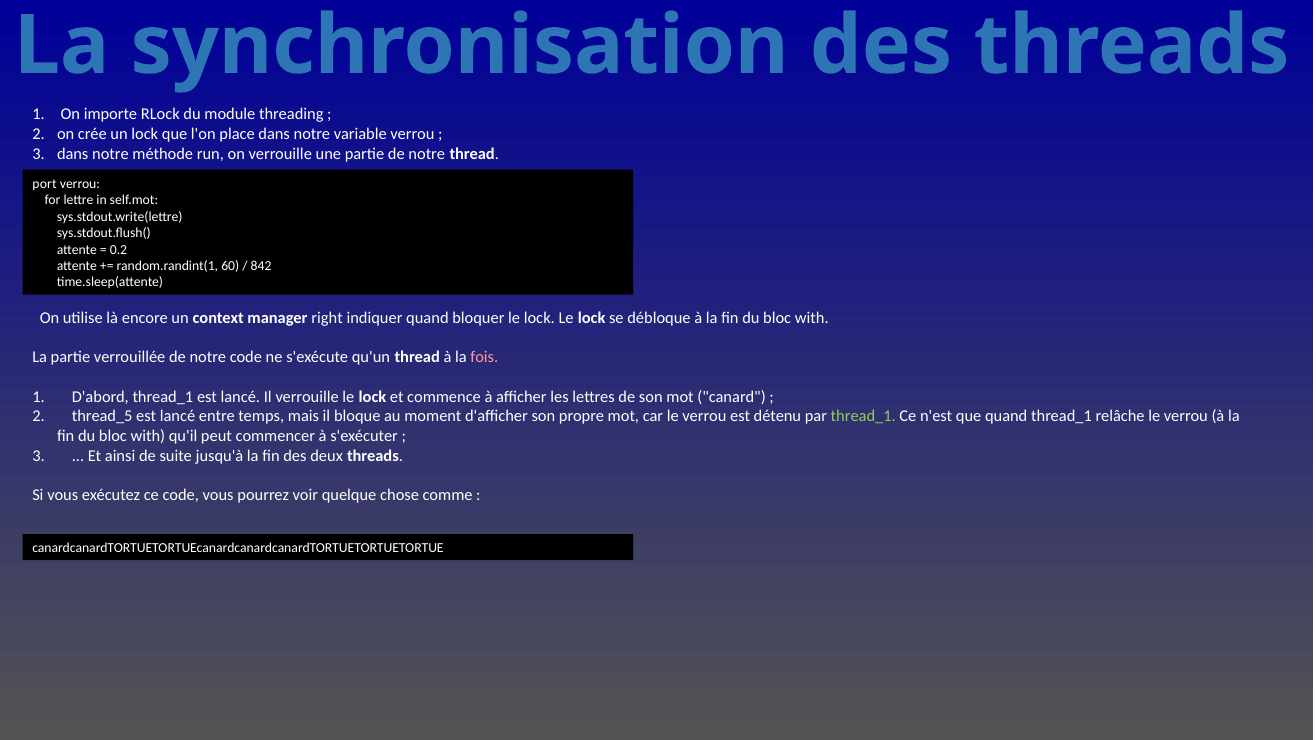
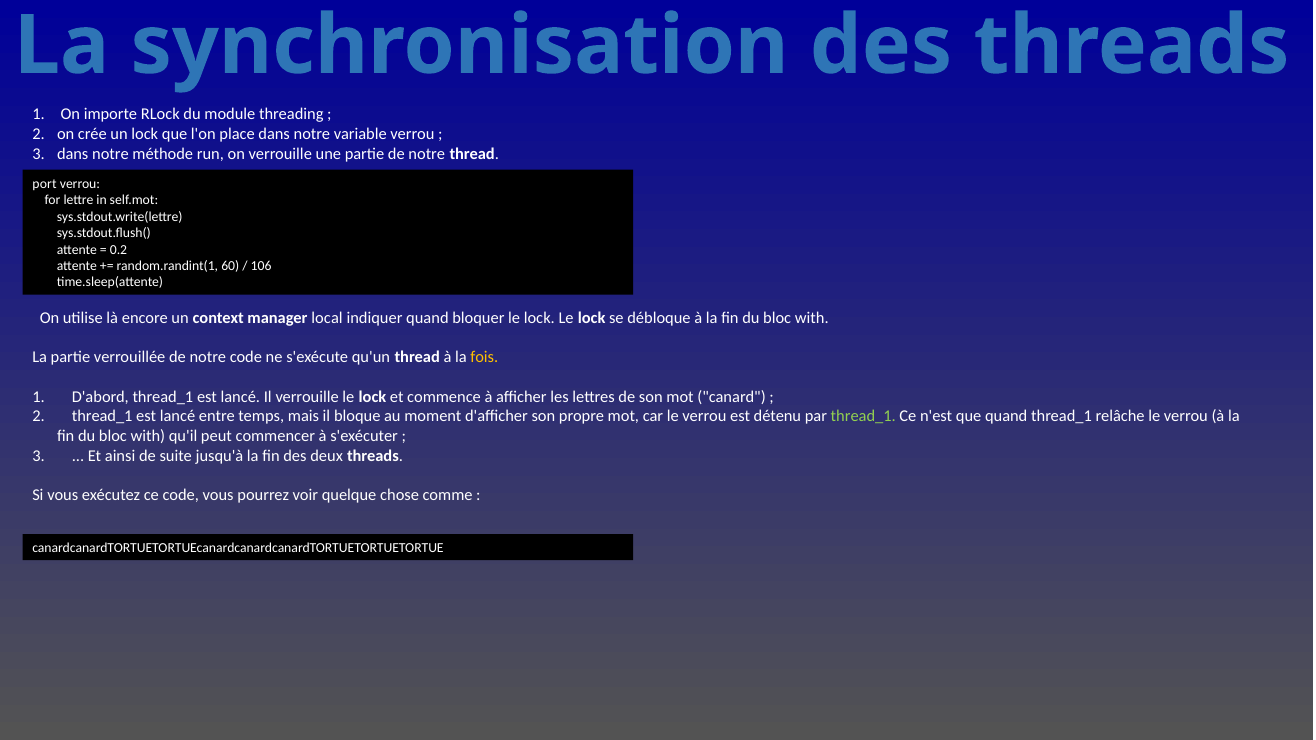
842: 842 -> 106
right: right -> local
fois colour: pink -> yellow
thread_5 at (102, 417): thread_5 -> thread_1
